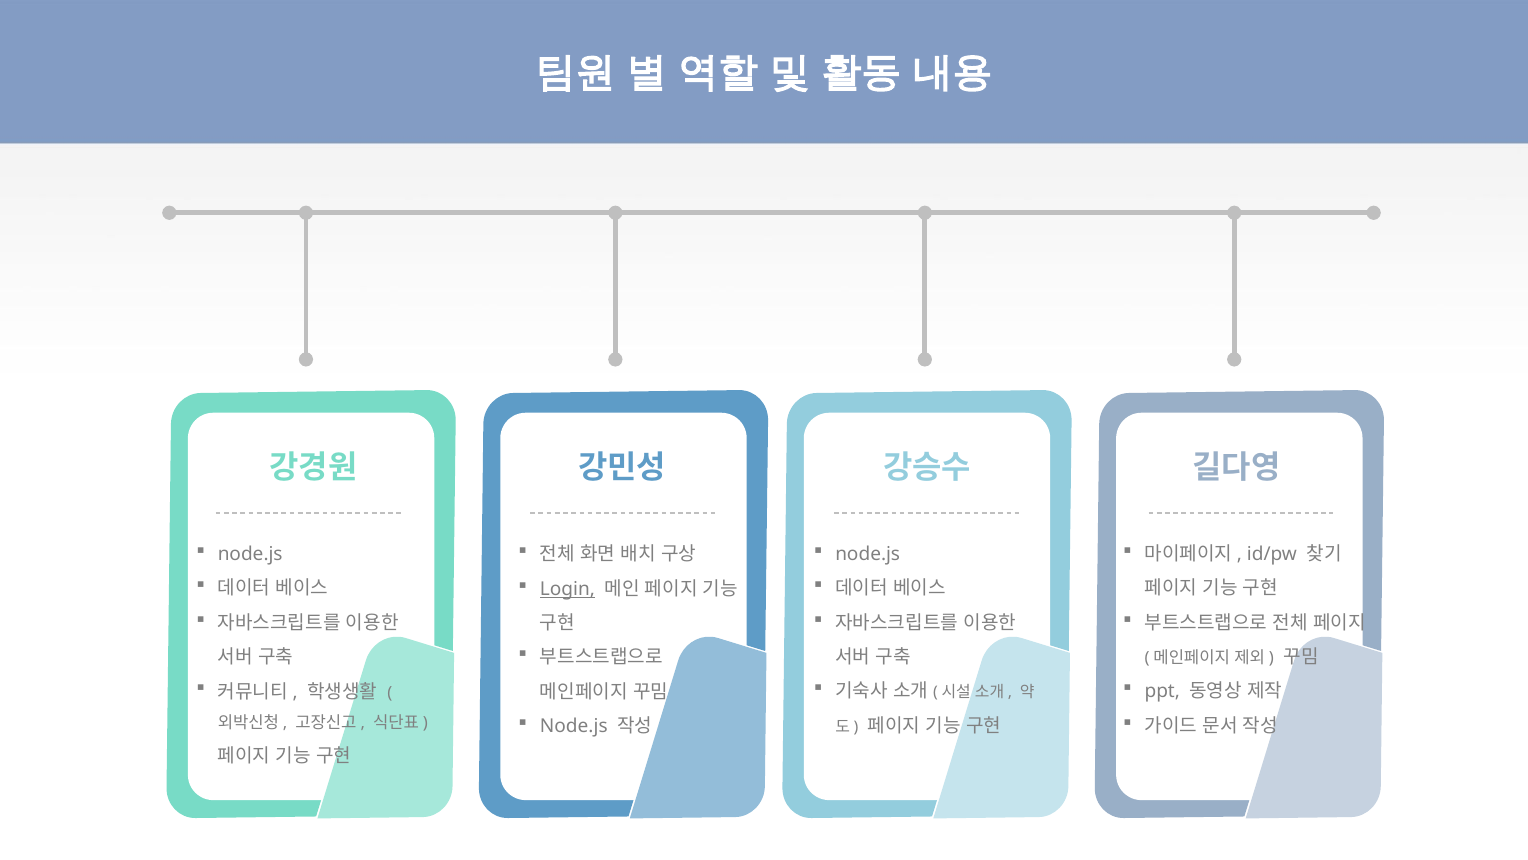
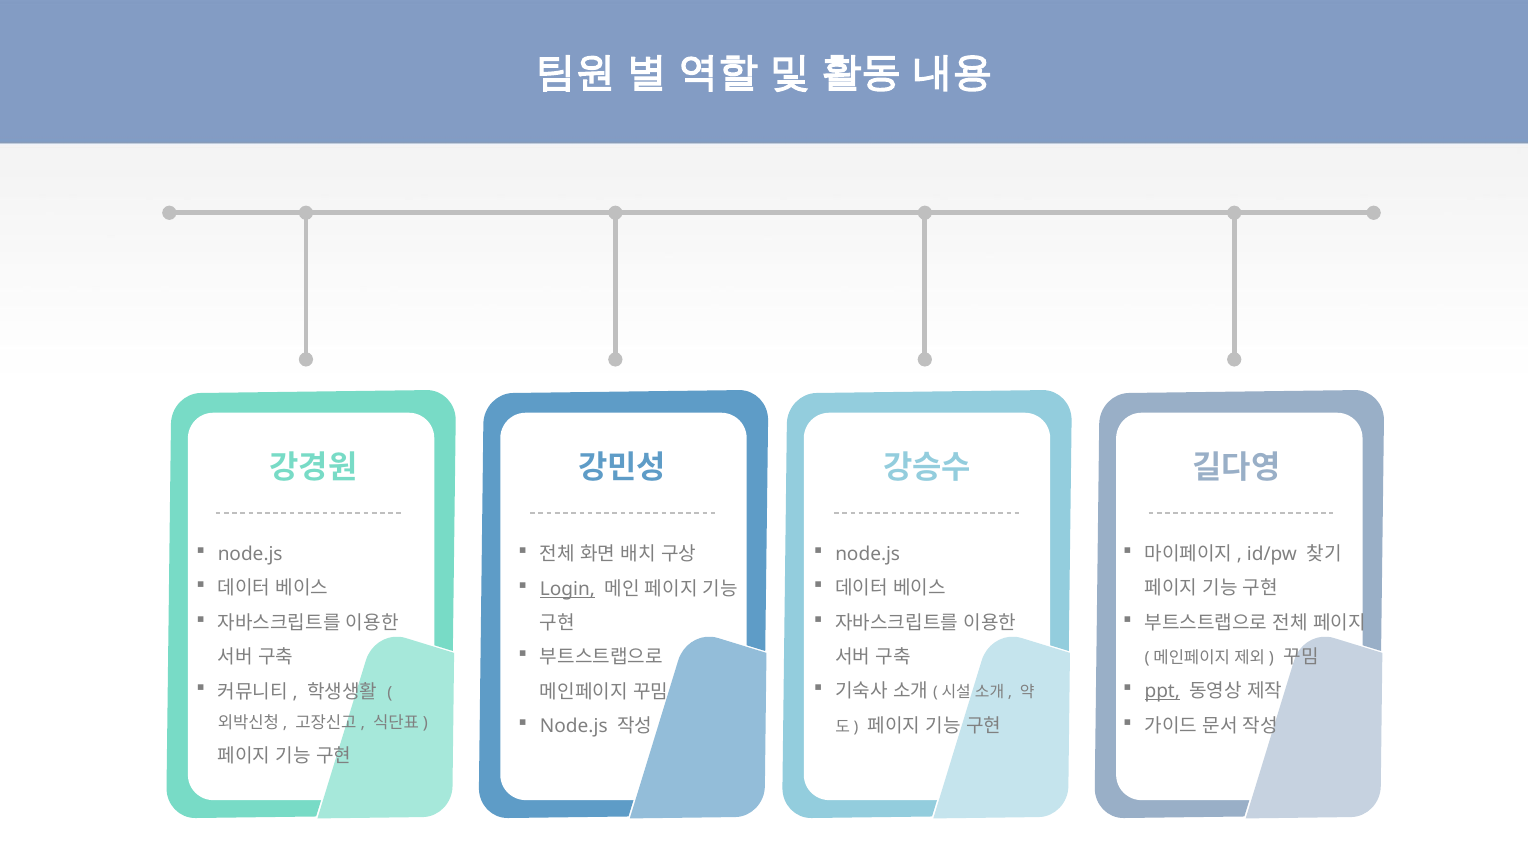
ppt underline: none -> present
